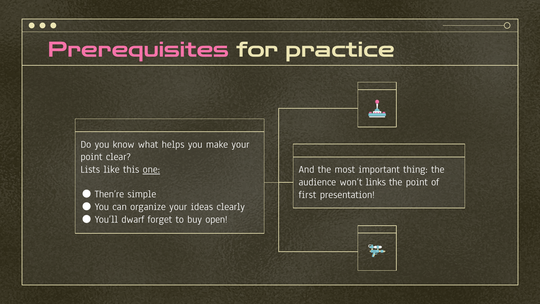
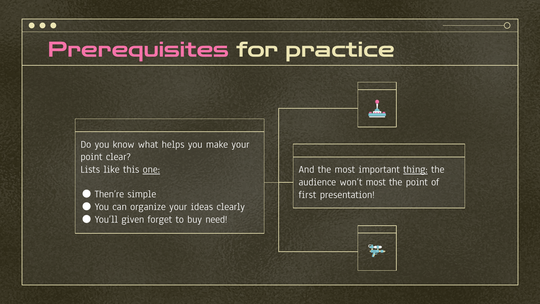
thing underline: none -> present
won’t links: links -> most
dwarf: dwarf -> given
open: open -> need
